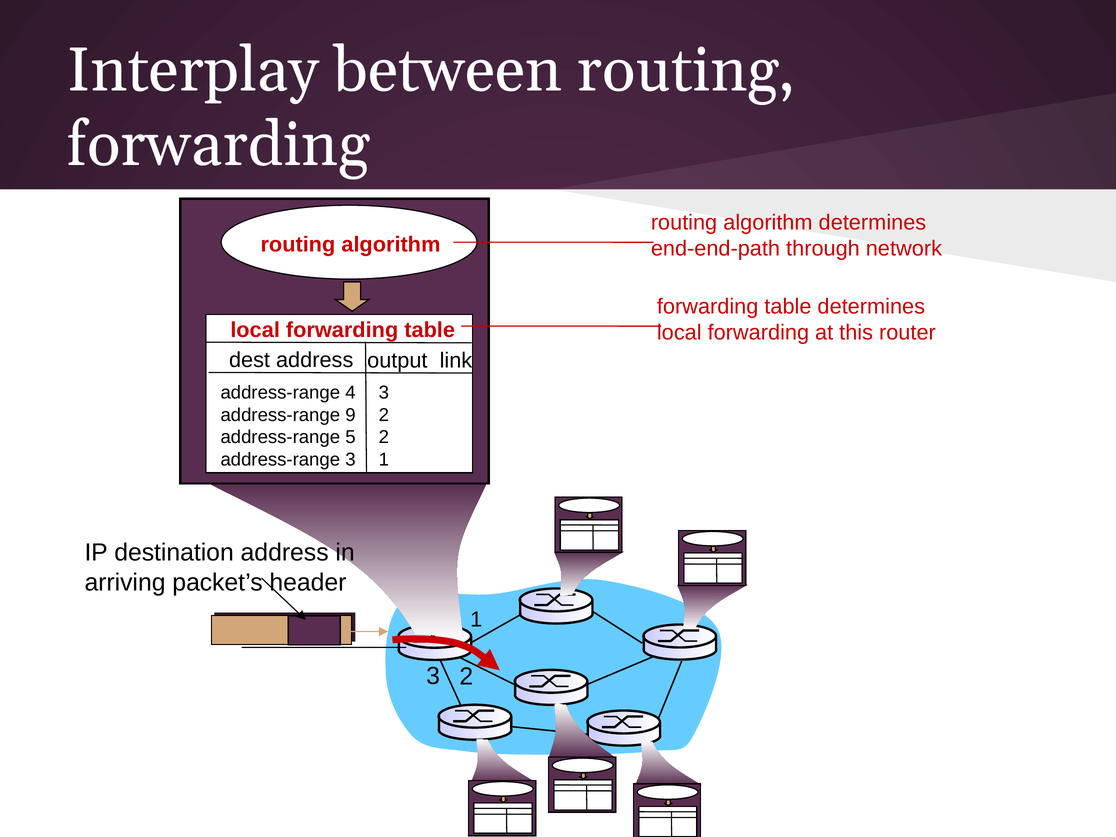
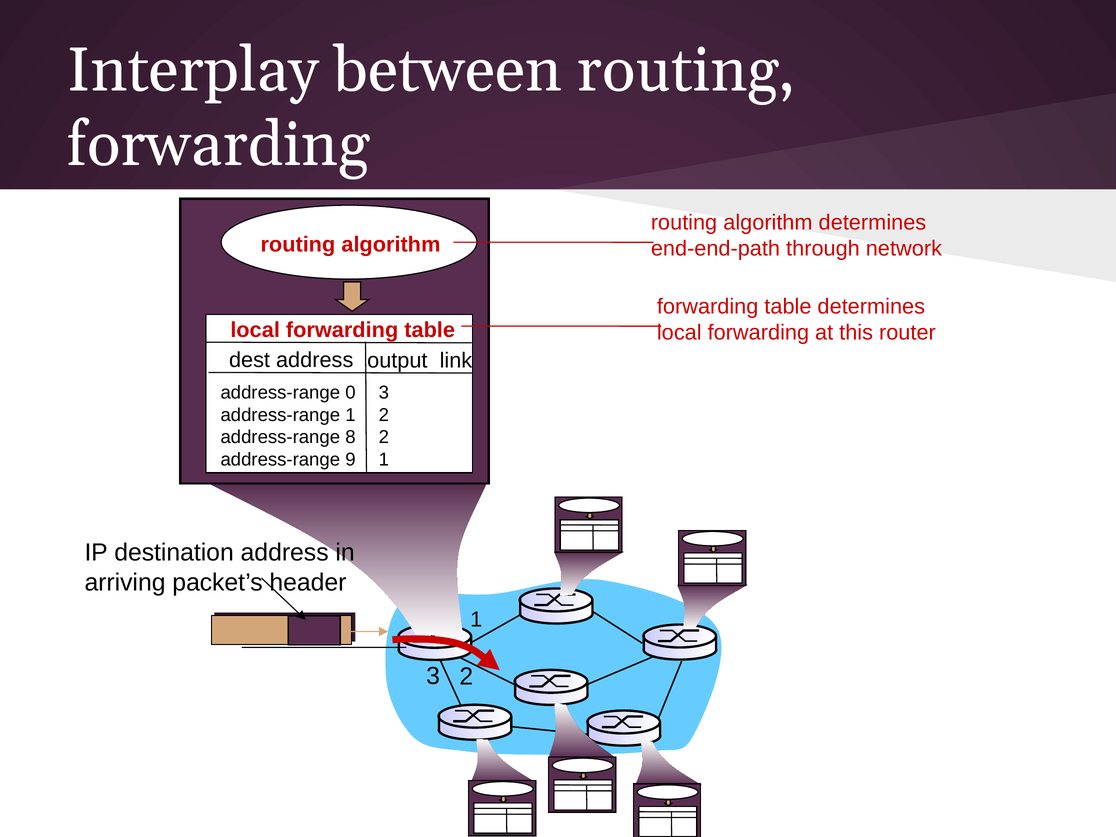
4: 4 -> 0
address-range 9: 9 -> 1
5: 5 -> 8
address-range 3: 3 -> 9
